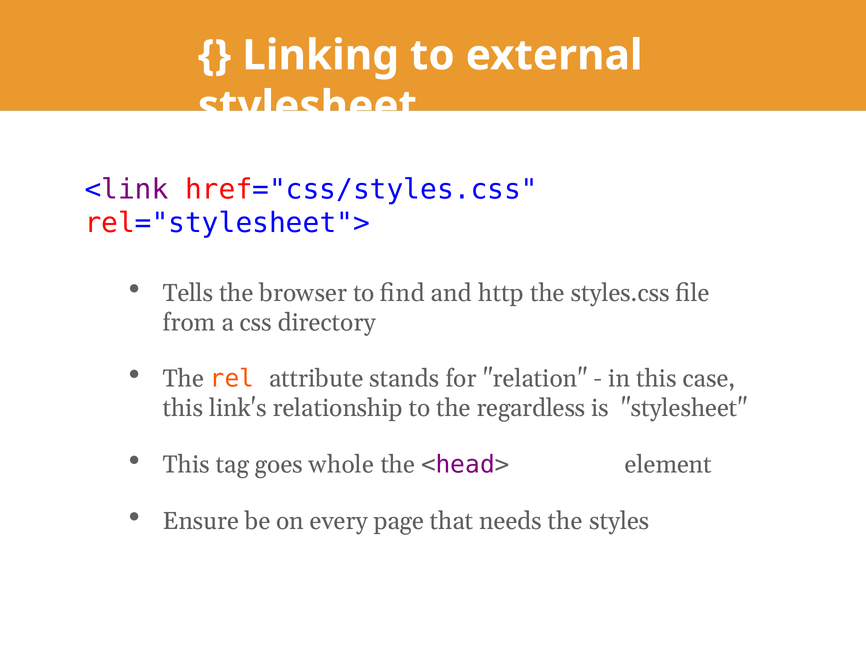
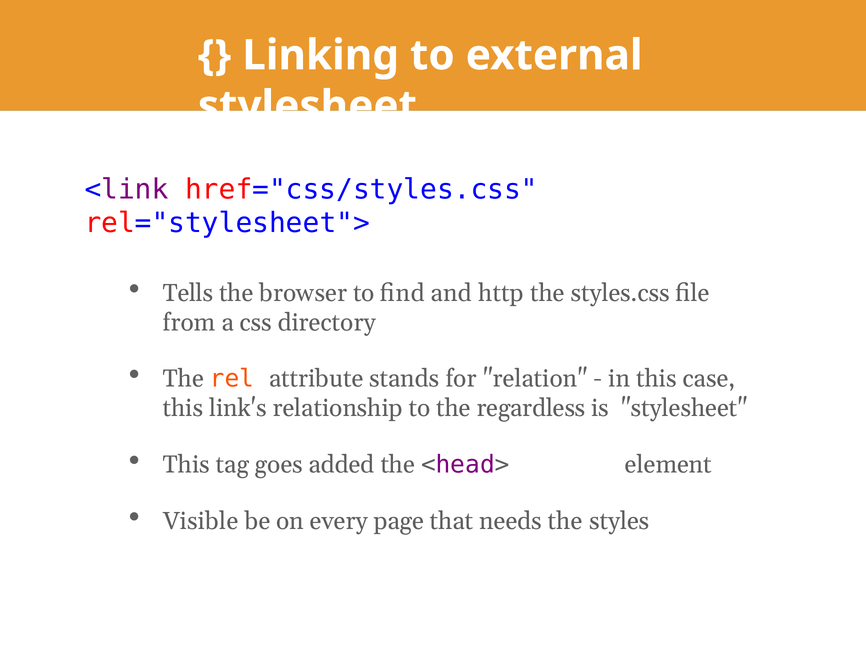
whole: whole -> added
Ensure: Ensure -> Visible
